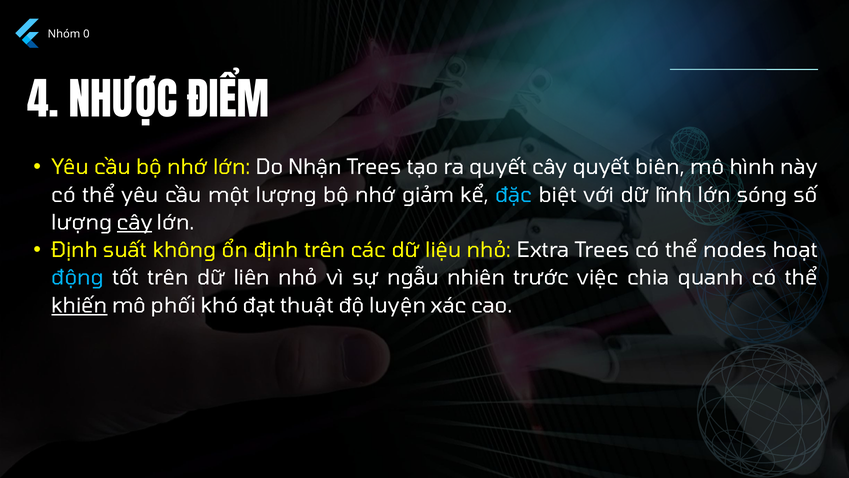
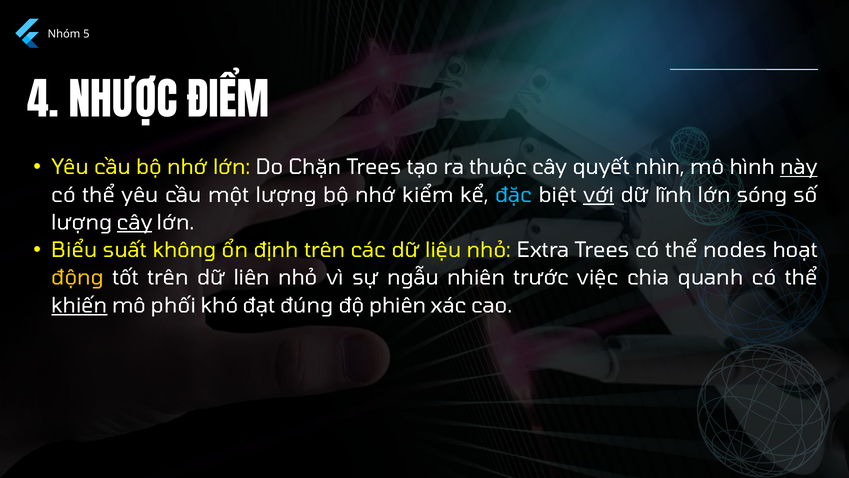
0: 0 -> 5
Nhận: Nhận -> Chặn
ra quyết: quyết -> thuộc
biên: biên -> nhìn
này underline: none -> present
giảm: giảm -> kiểm
với underline: none -> present
Định at (75, 250): Định -> Biểu
động colour: light blue -> yellow
thuật: thuật -> đúng
luyện: luyện -> phiên
